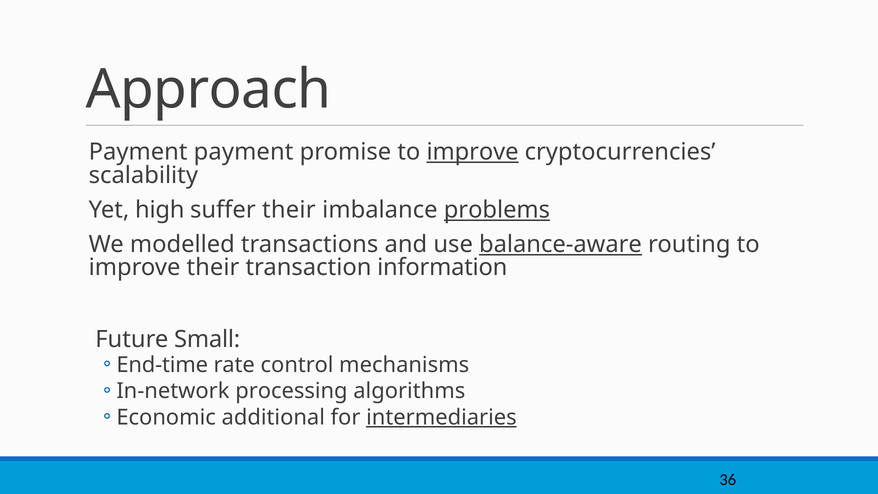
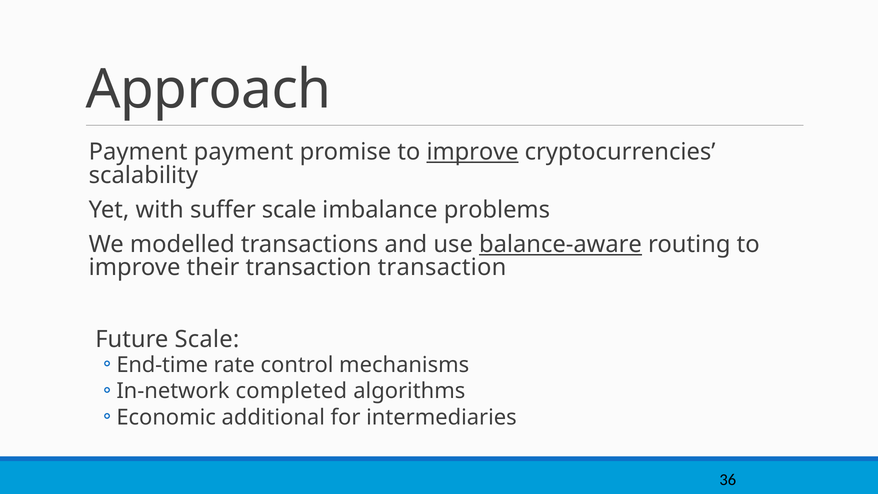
high: high -> with
suffer their: their -> scale
problems underline: present -> none
transaction information: information -> transaction
Future Small: Small -> Scale
processing: processing -> completed
intermediaries underline: present -> none
